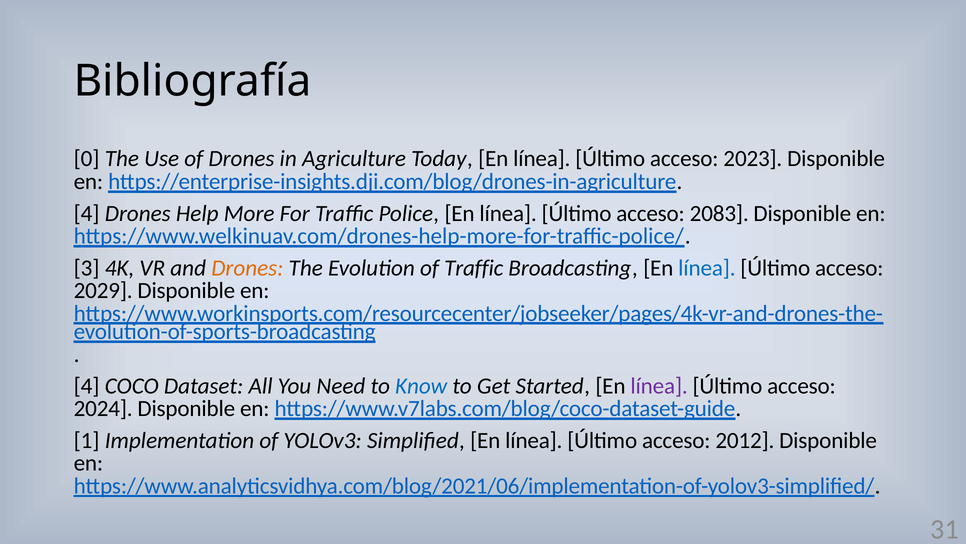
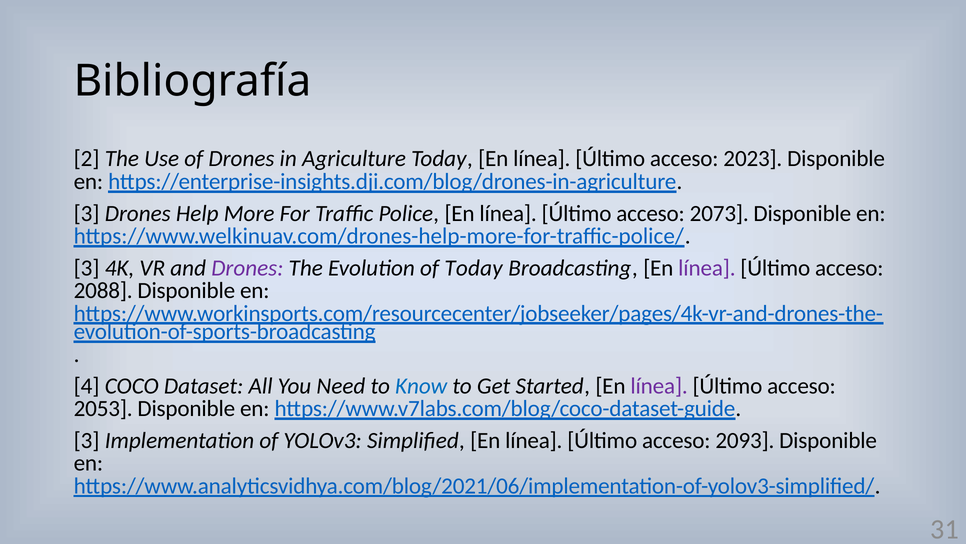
0: 0 -> 2
4 at (87, 213): 4 -> 3
2083: 2083 -> 2073
Drones at (247, 268) colour: orange -> purple
of Traffic: Traffic -> Today
línea at (707, 268) colour: blue -> purple
2029: 2029 -> 2088
2024: 2024 -> 2053
1 at (87, 440): 1 -> 3
2012: 2012 -> 2093
